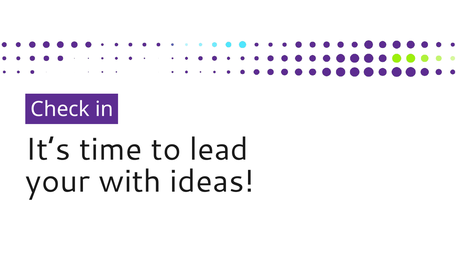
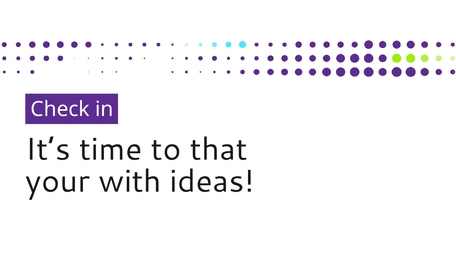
lead: lead -> that
